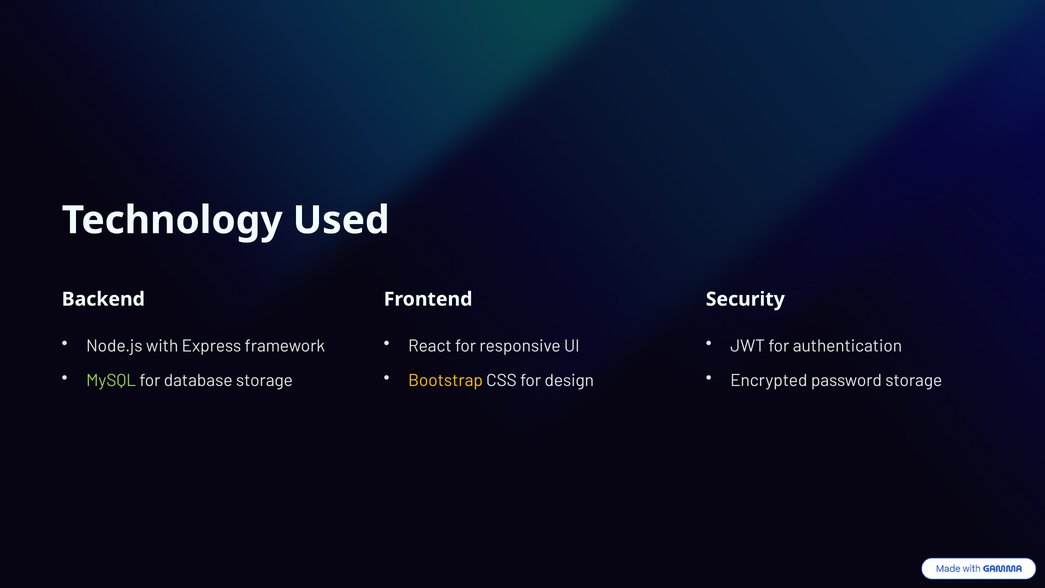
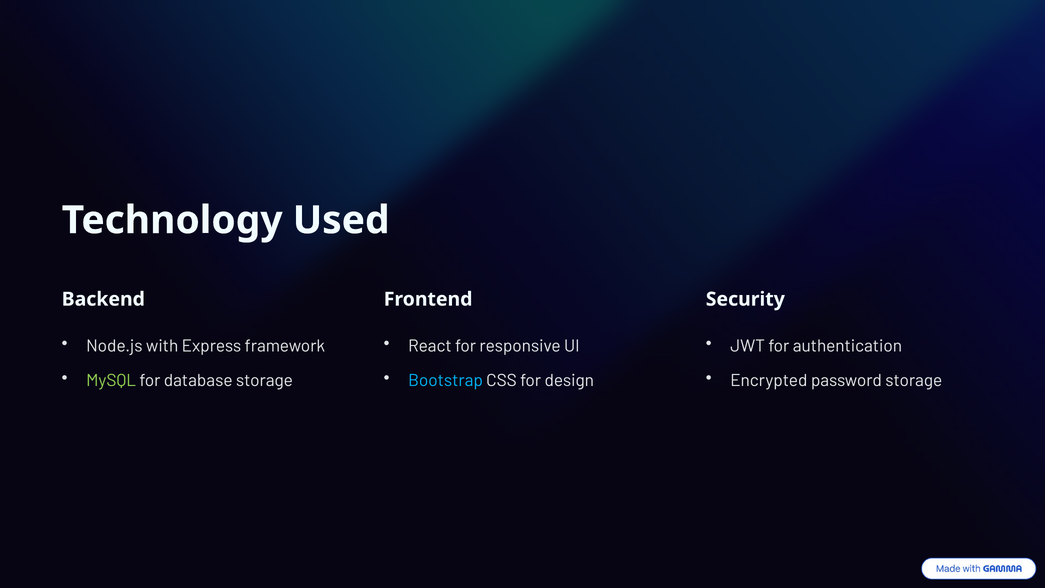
Bootstrap colour: yellow -> light blue
